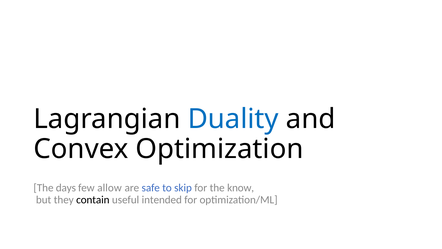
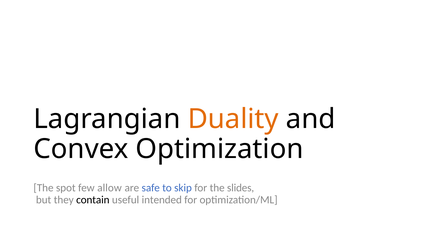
Duality colour: blue -> orange
days: days -> spot
know: know -> slides
